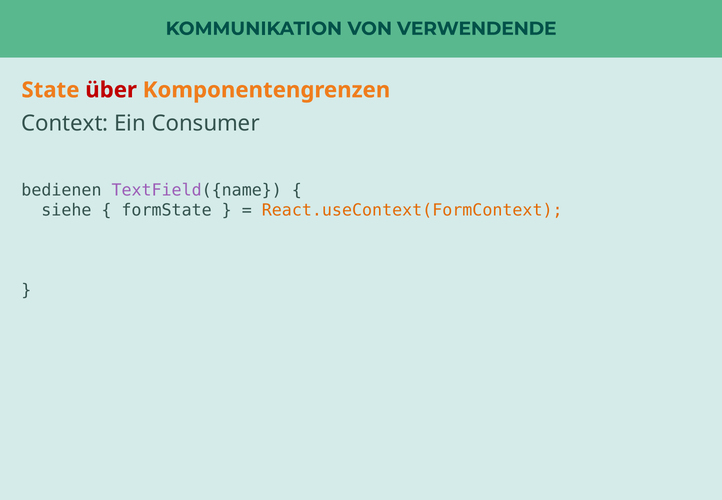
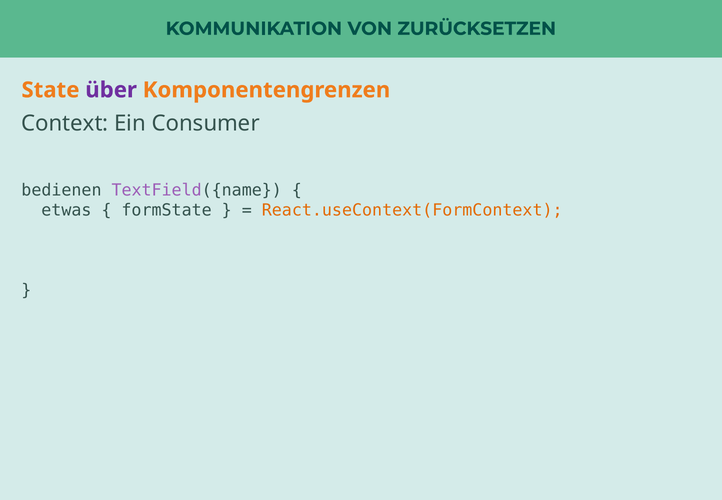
VERWENDENDE: VERWENDENDE -> ZURÜCKSETZEN
über colour: red -> purple
siehe: siehe -> etwas
